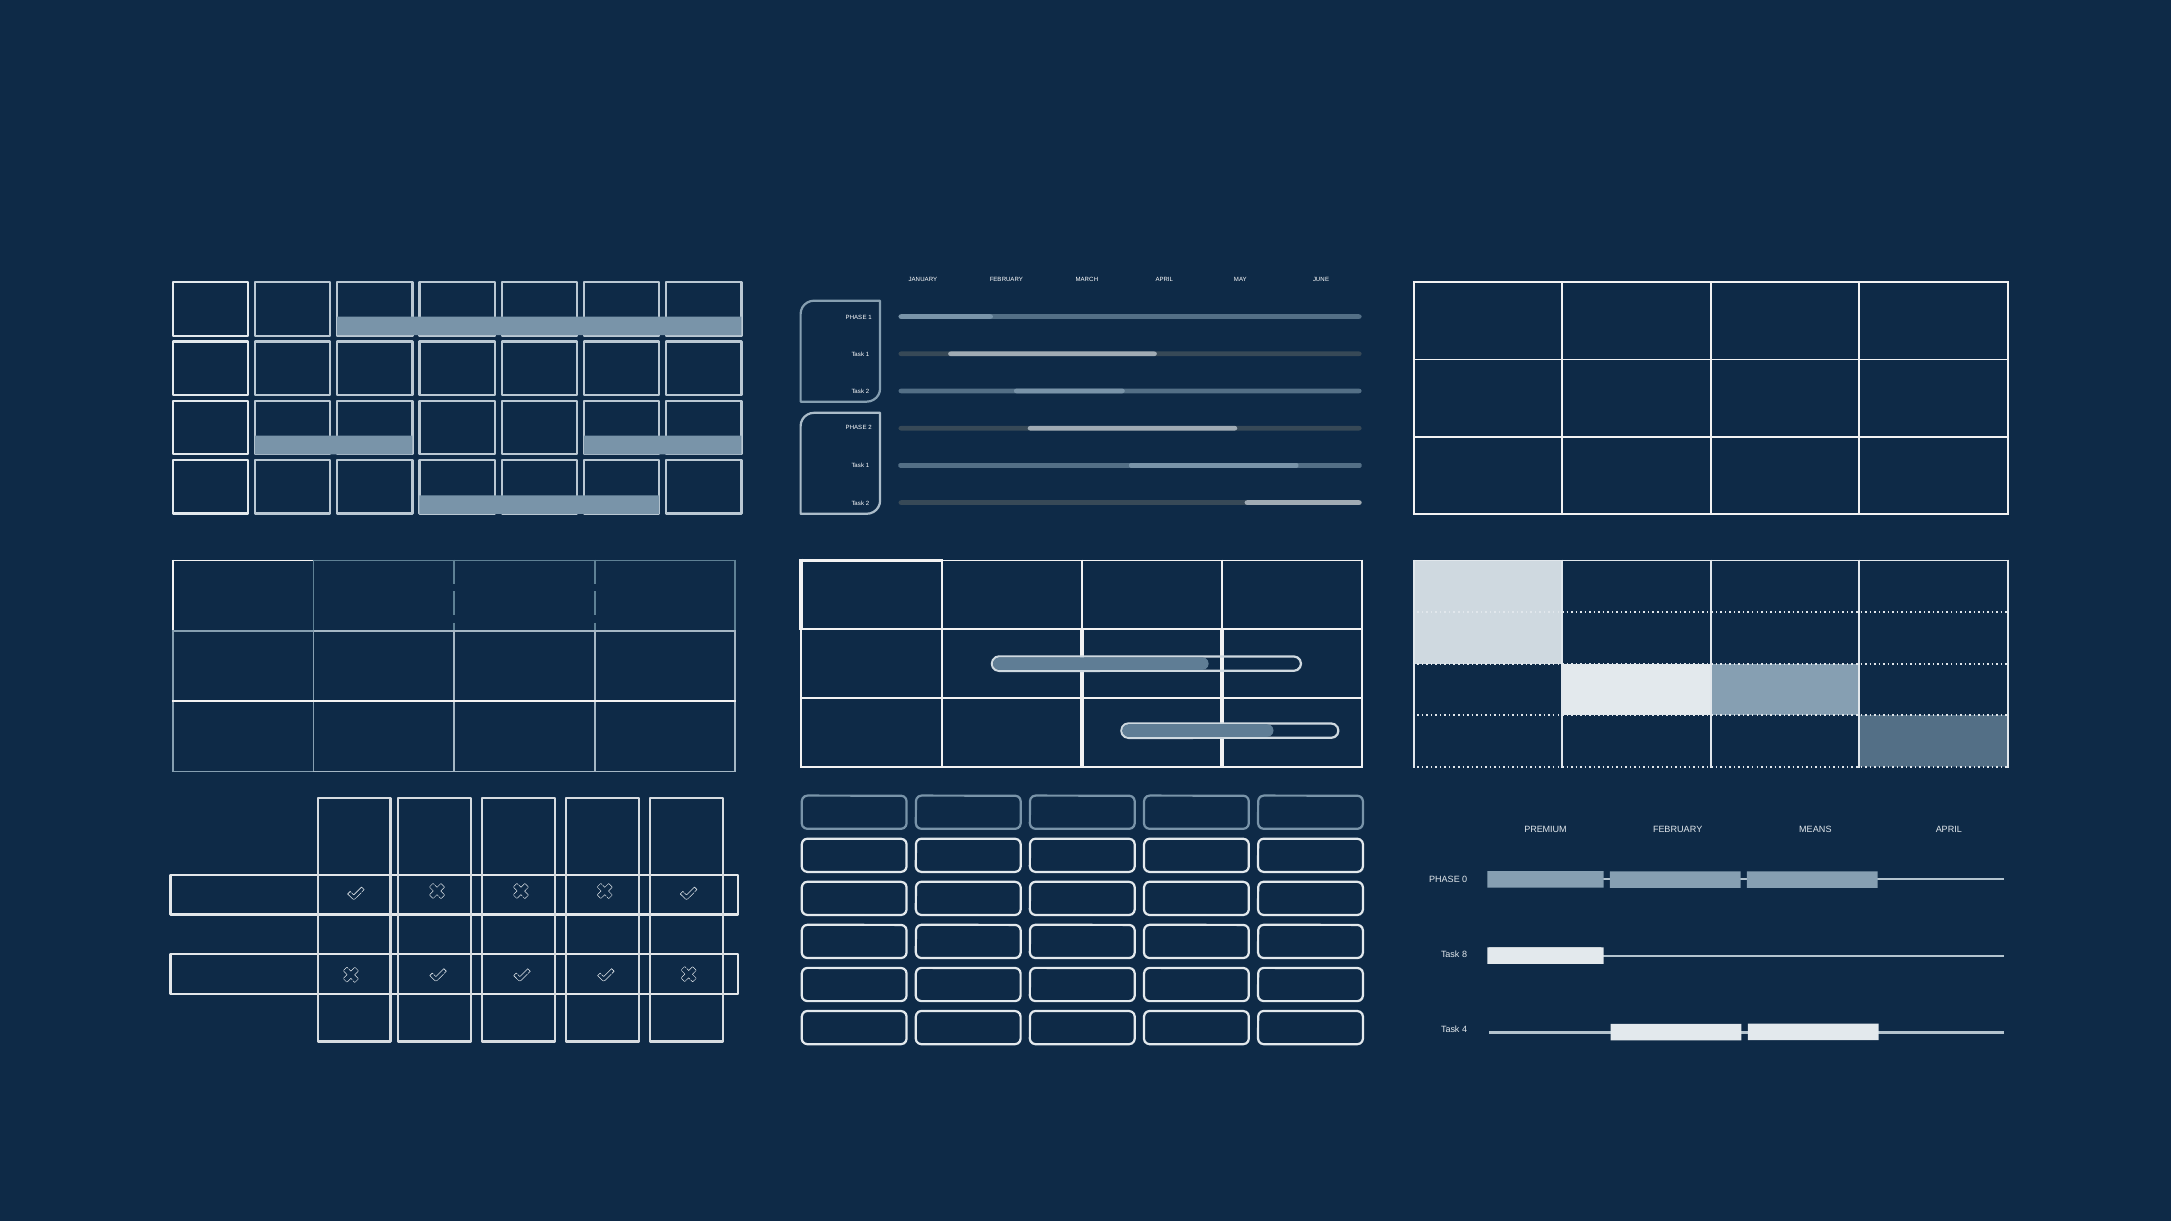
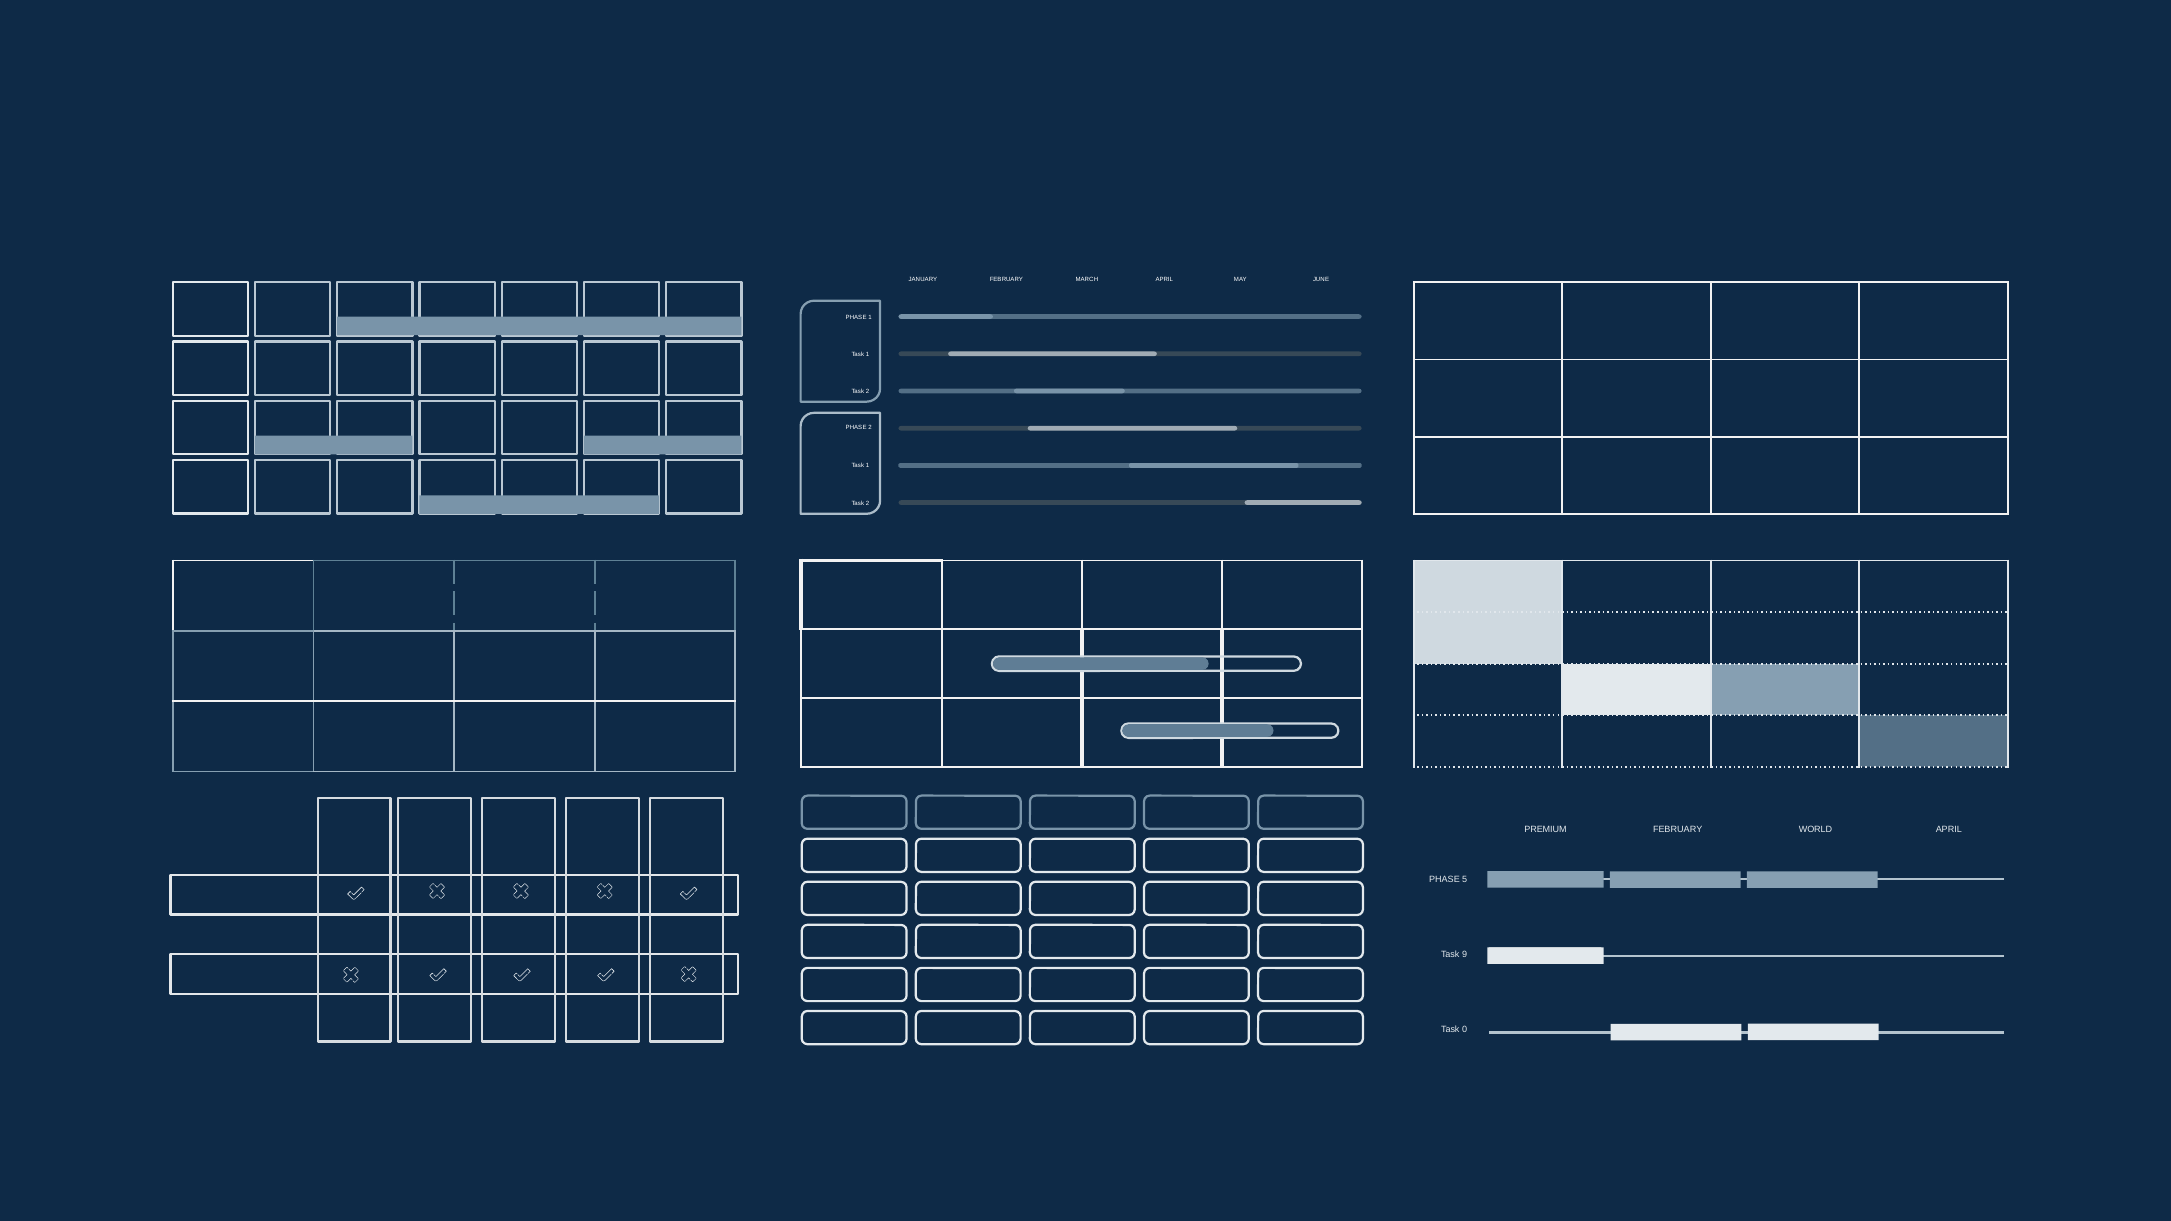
MEANS: MEANS -> WORLD
0: 0 -> 5
8: 8 -> 9
4: 4 -> 0
